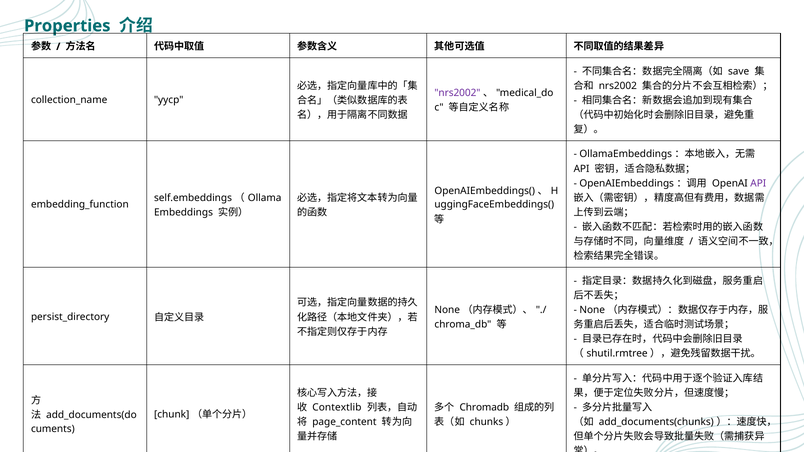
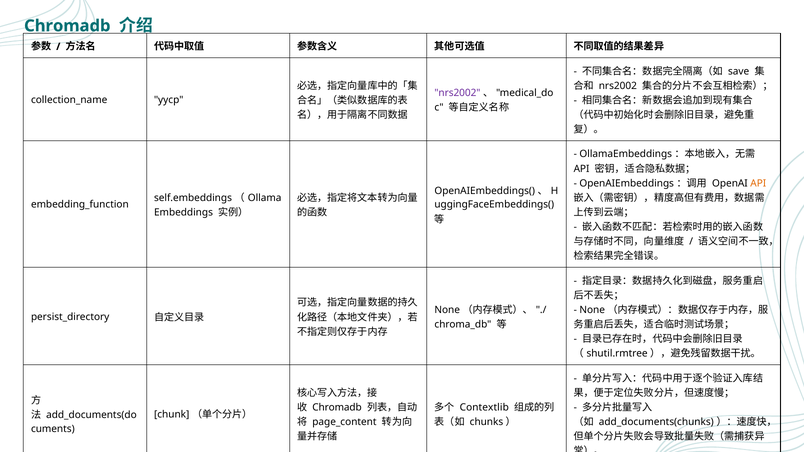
Properties at (67, 26): Properties -> Chromadb
API at (758, 183) colour: purple -> orange
Contextlib at (337, 408): Contextlib -> Chromadb
Chromadb: Chromadb -> Contextlib
